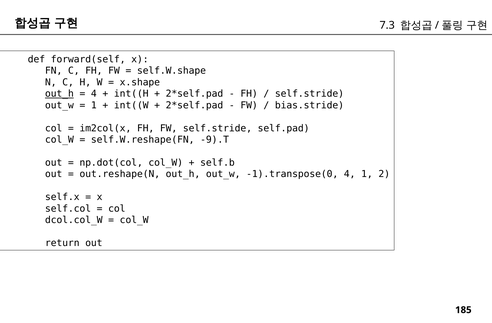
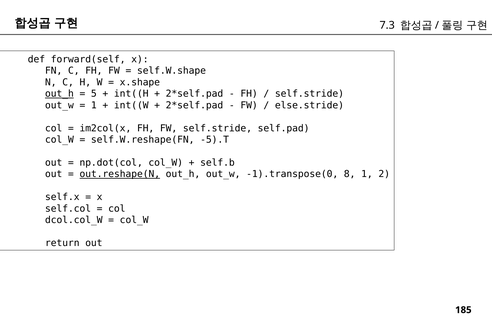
4 at (94, 94): 4 -> 5
bias.stride: bias.stride -> else.stride
-9).T: -9).T -> -5).T
out.reshape(N underline: none -> present
-1).transpose(0 4: 4 -> 8
